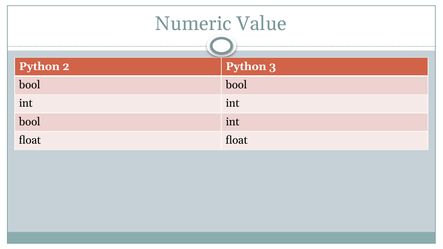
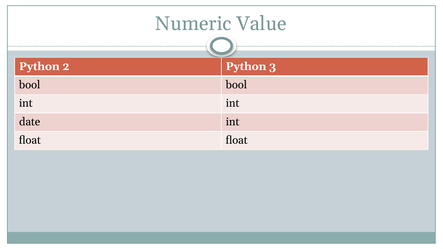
bool at (30, 122): bool -> date
